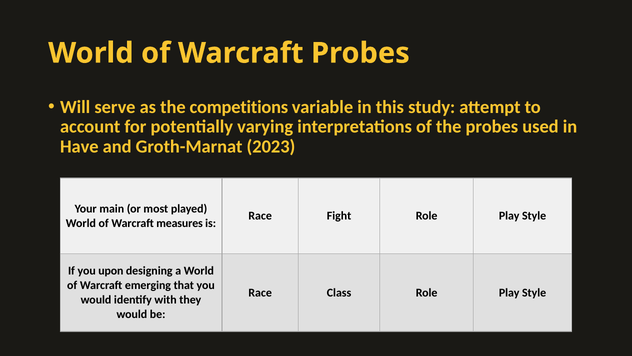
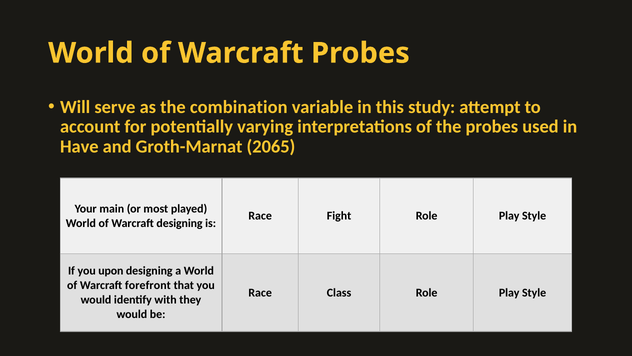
competitions: competitions -> combination
2023: 2023 -> 2065
Warcraft measures: measures -> designing
emerging: emerging -> forefront
